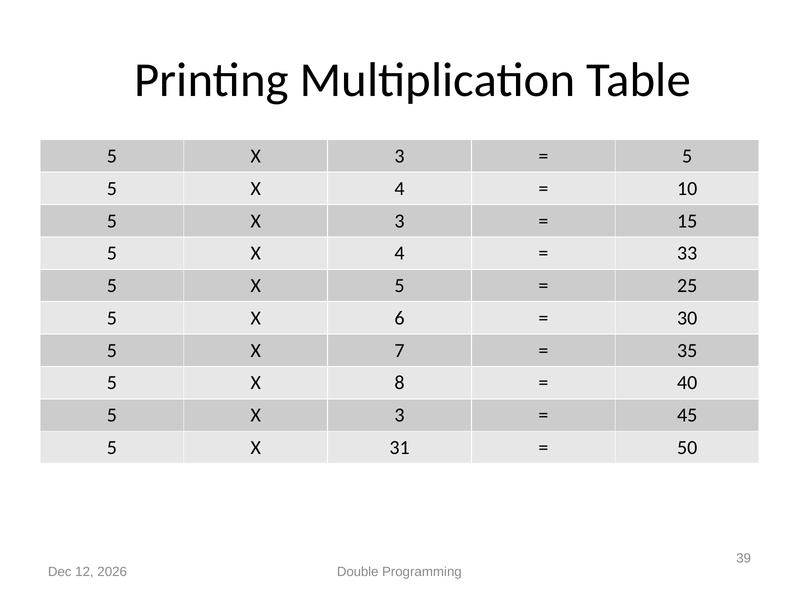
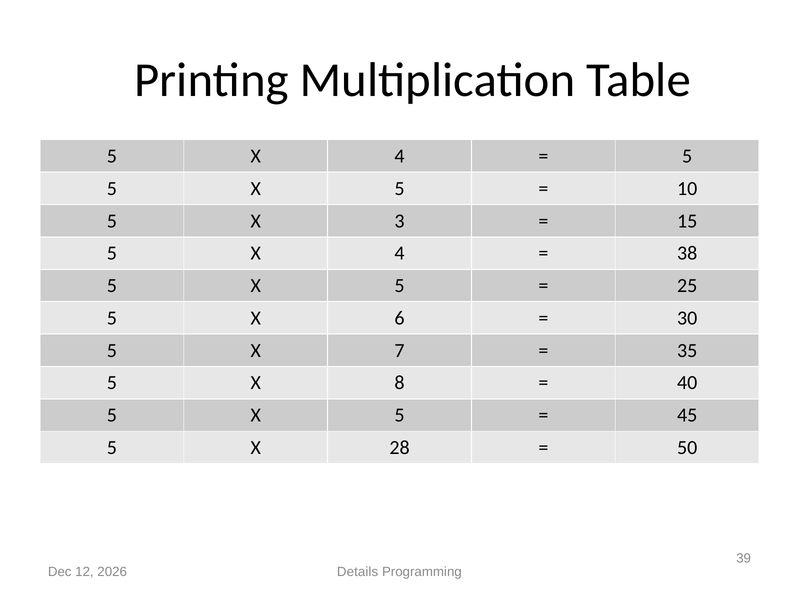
3 at (399, 156): 3 -> 4
4 at (399, 189): 4 -> 5
33: 33 -> 38
3 at (399, 415): 3 -> 5
31: 31 -> 28
Double: Double -> Details
